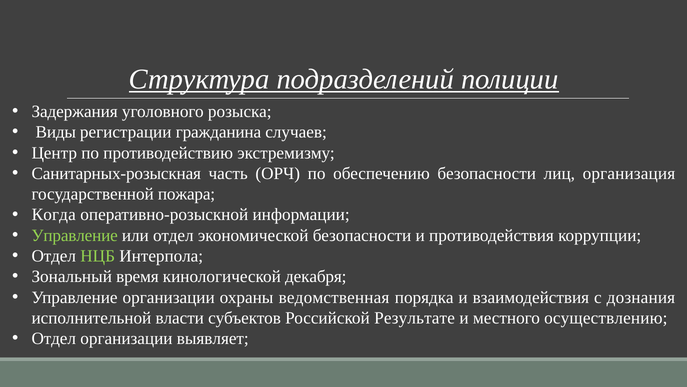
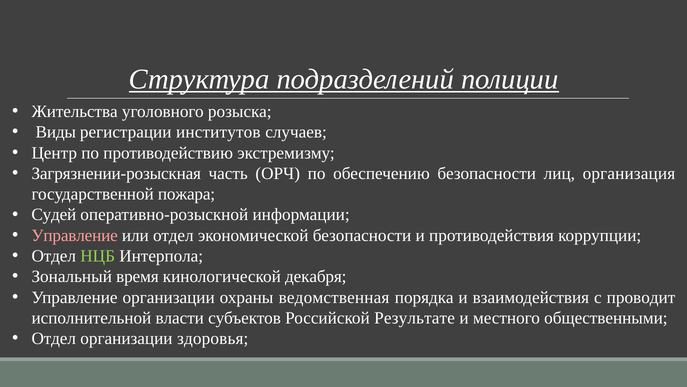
Задержания: Задержания -> Жительства
гражданина: гражданина -> институтов
Санитарных-розыскная: Санитарных-розыскная -> Загрязнении-розыскная
Когда: Когда -> Судей
Управление at (75, 235) colour: light green -> pink
дознания: дознания -> проводит
осуществлению: осуществлению -> общественными
выявляет: выявляет -> здоровья
